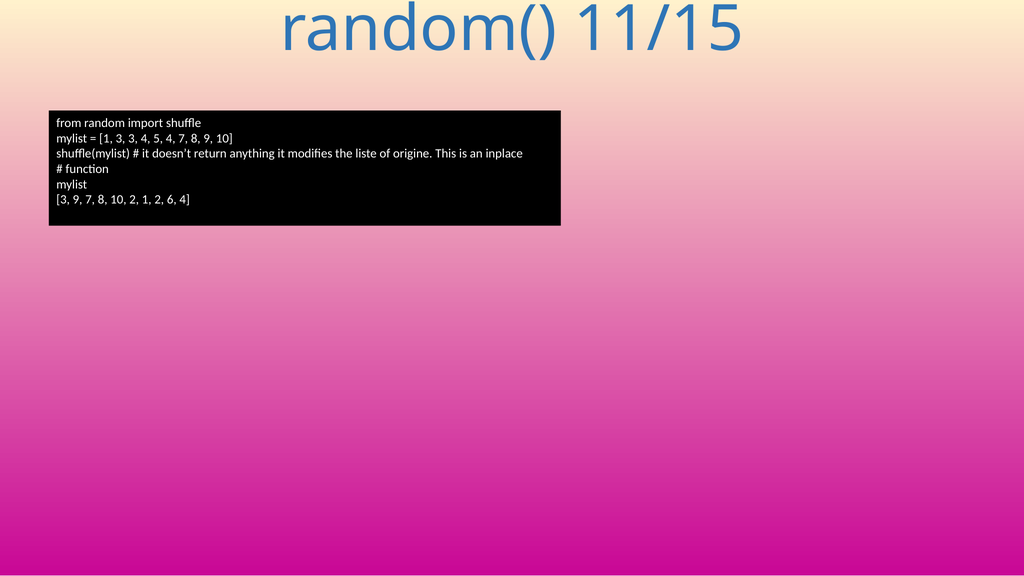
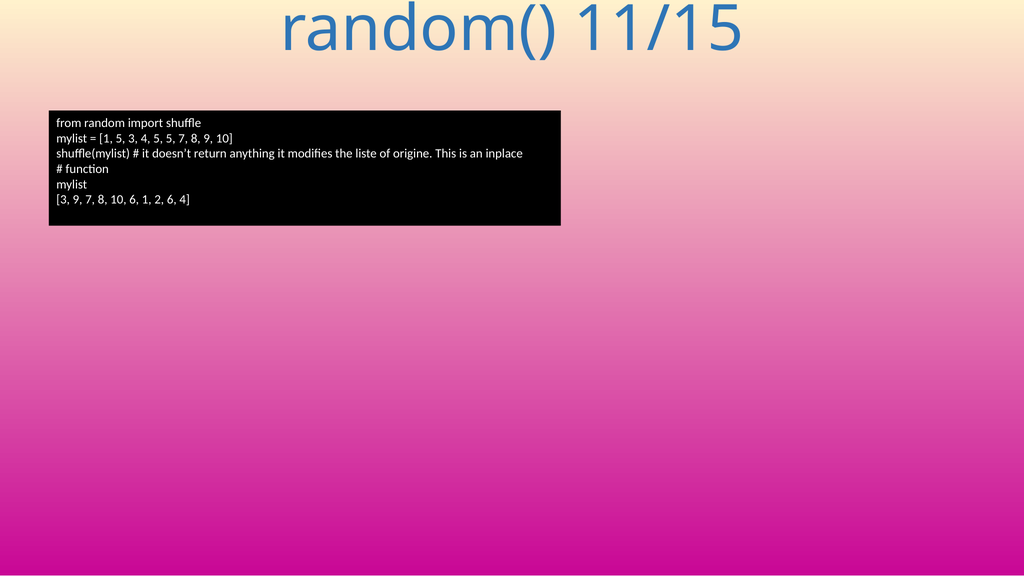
1 3: 3 -> 5
5 4: 4 -> 5
10 2: 2 -> 6
